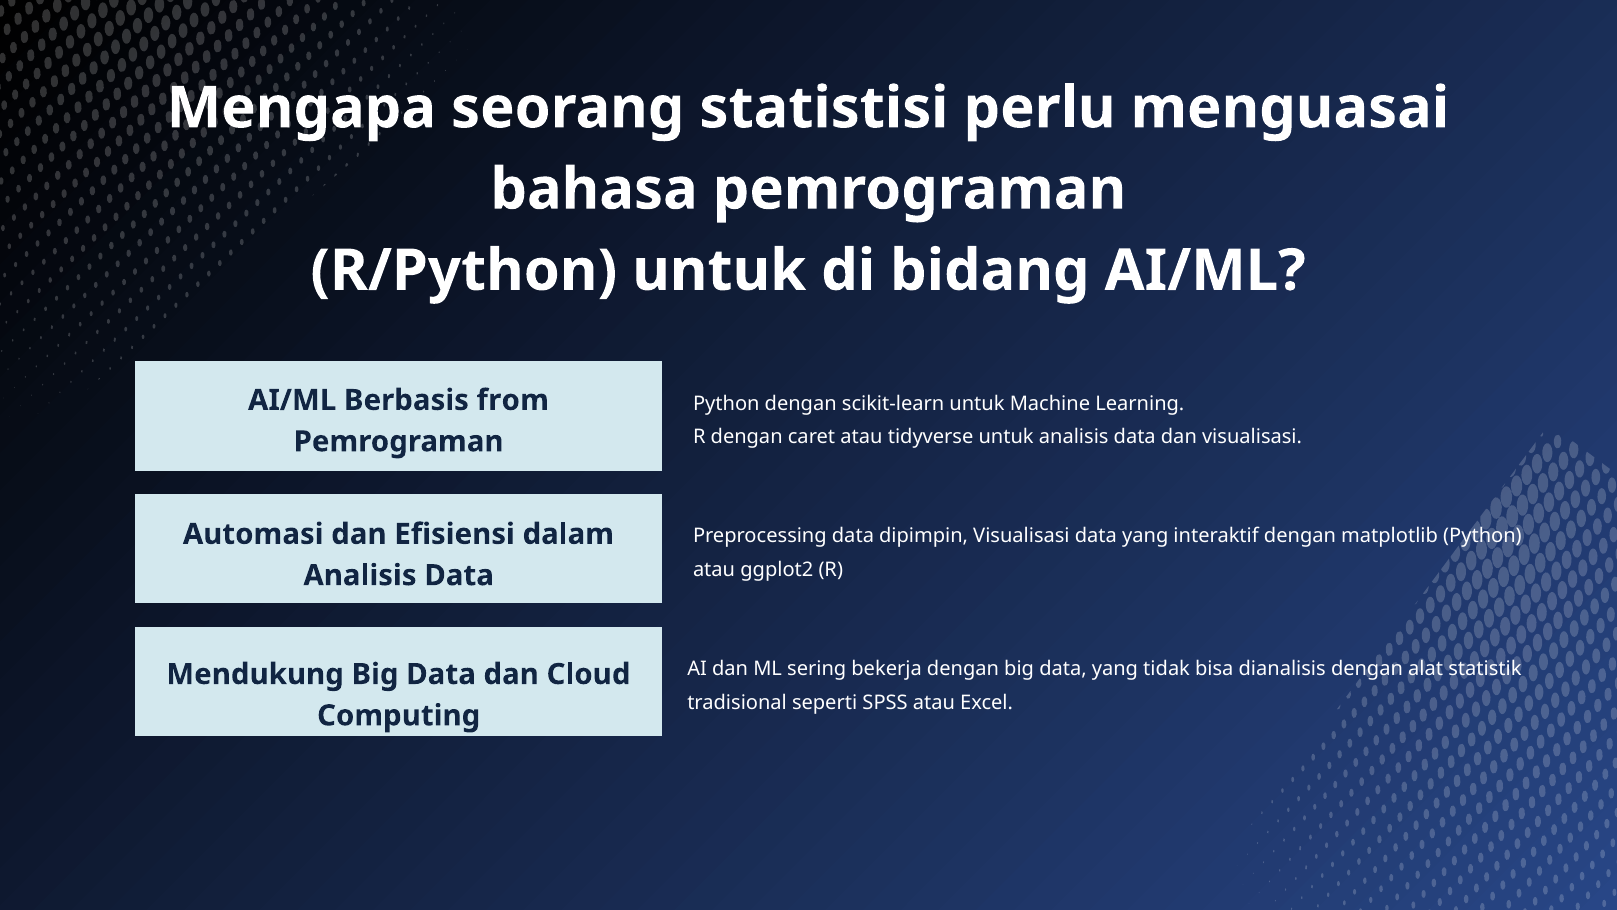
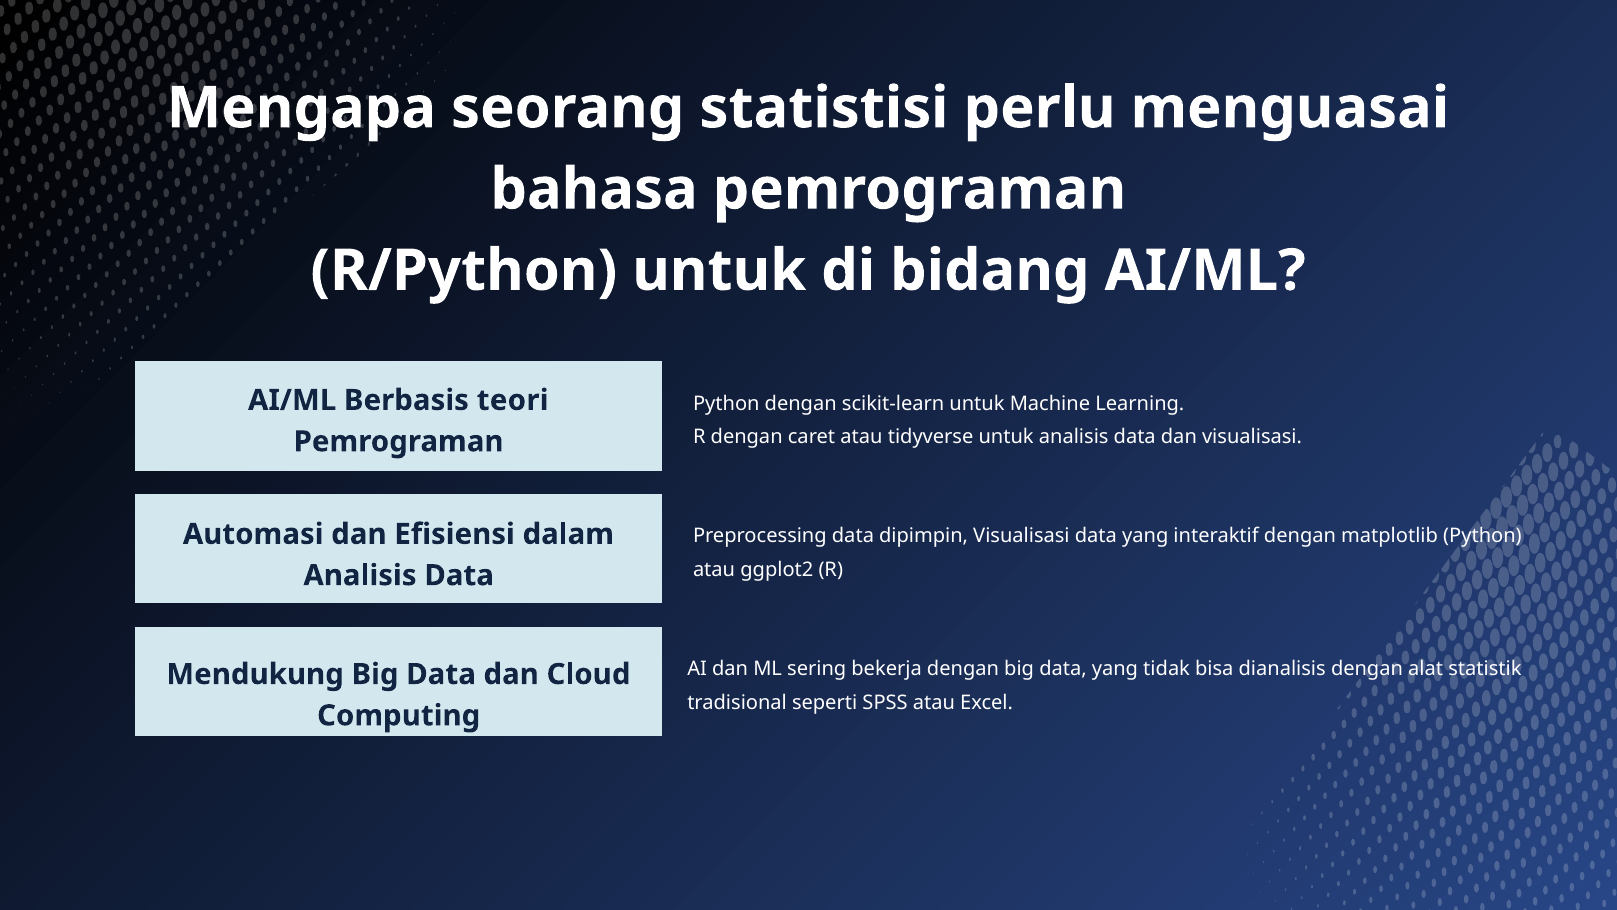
from: from -> teori
